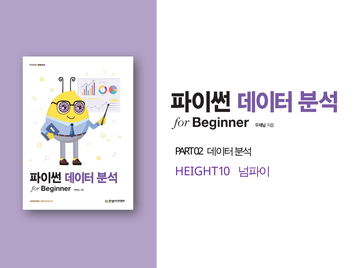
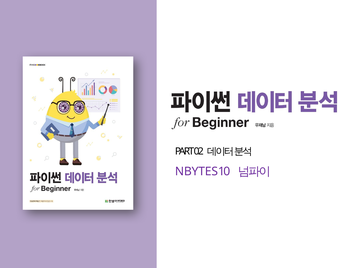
HEIGHT: HEIGHT -> NBYTES
